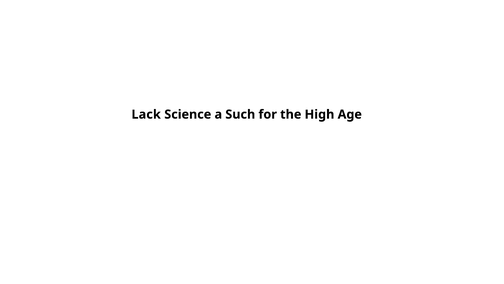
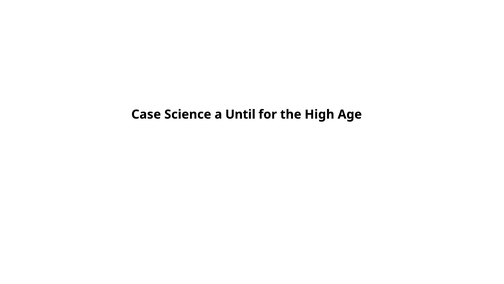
Lack: Lack -> Case
Such: Such -> Until
